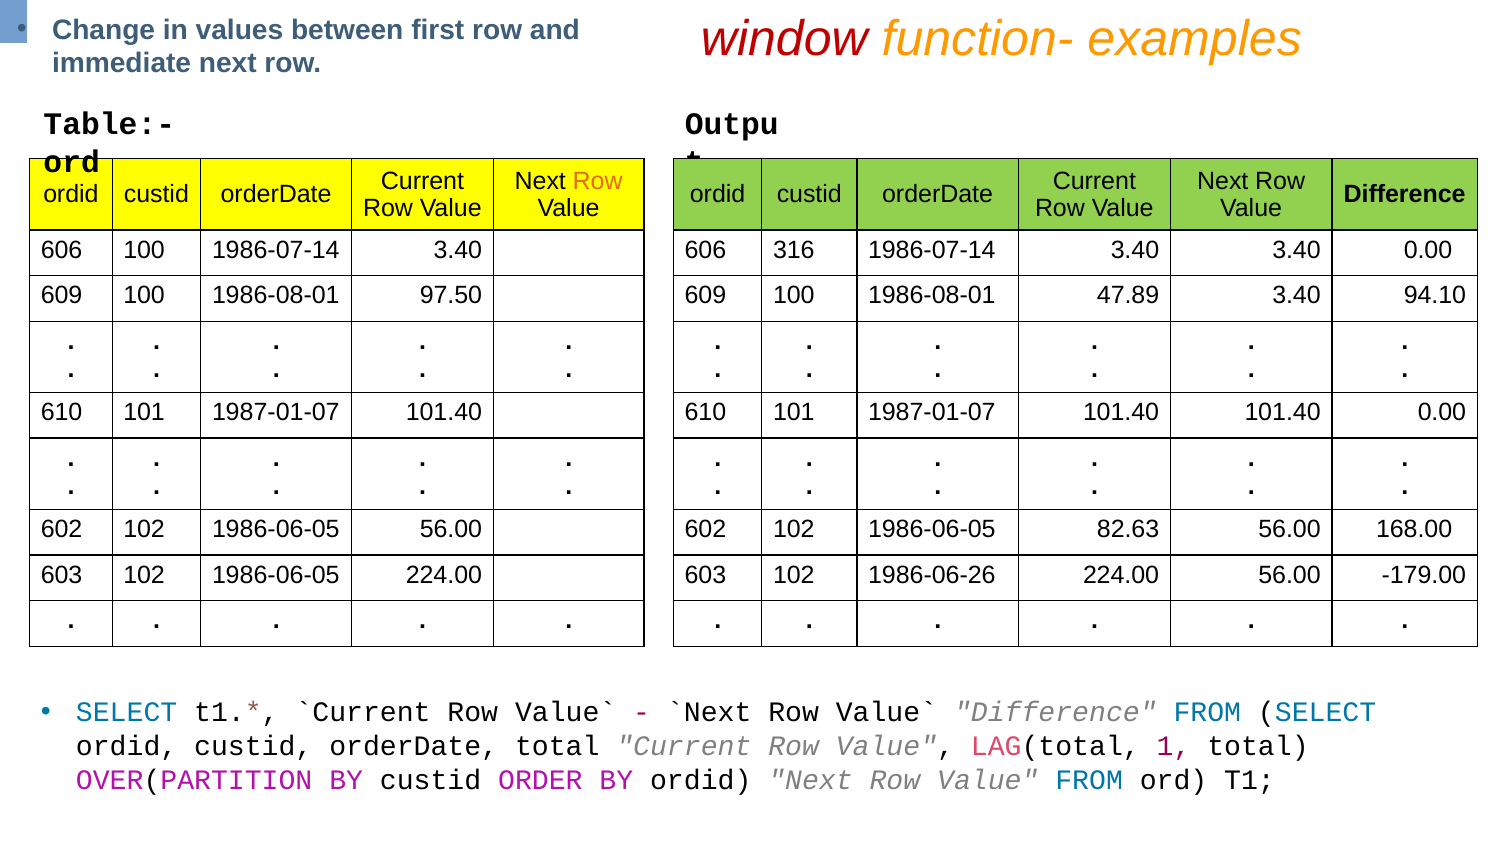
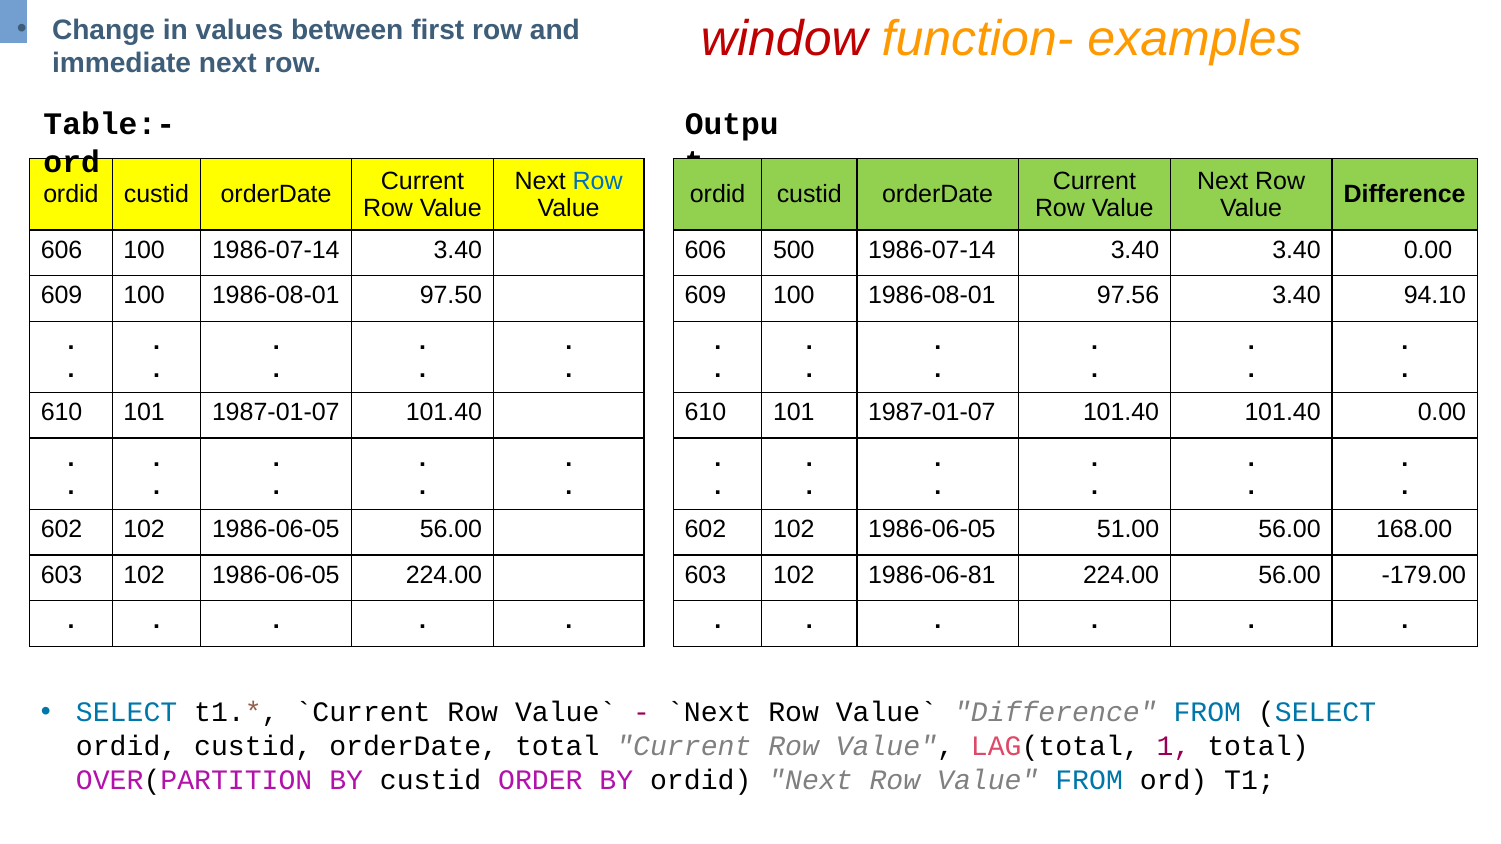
Row at (598, 181) colour: orange -> blue
316: 316 -> 500
47.89: 47.89 -> 97.56
82.63: 82.63 -> 51.00
1986-06-26: 1986-06-26 -> 1986-06-81
